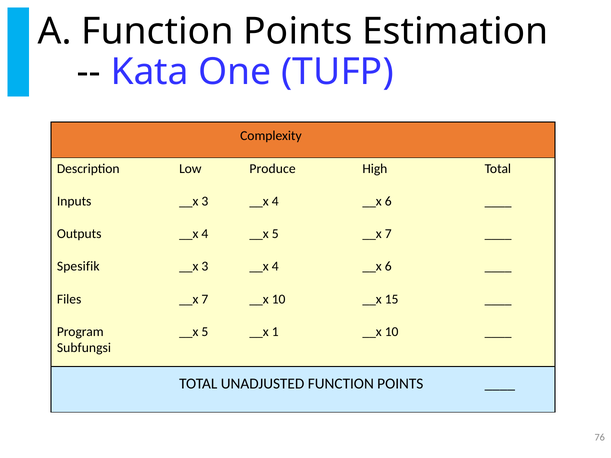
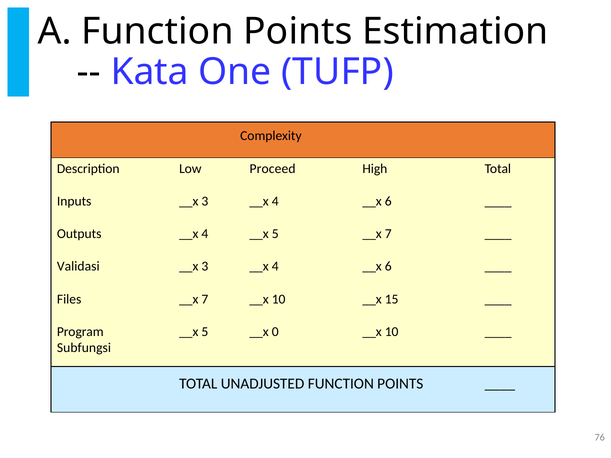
Produce: Produce -> Proceed
Spesifik: Spesifik -> Validasi
1: 1 -> 0
